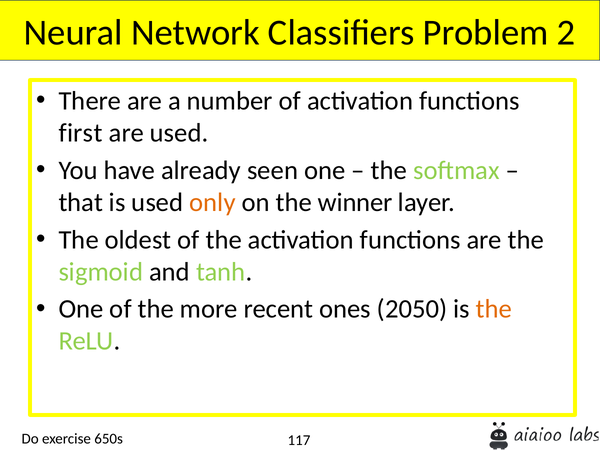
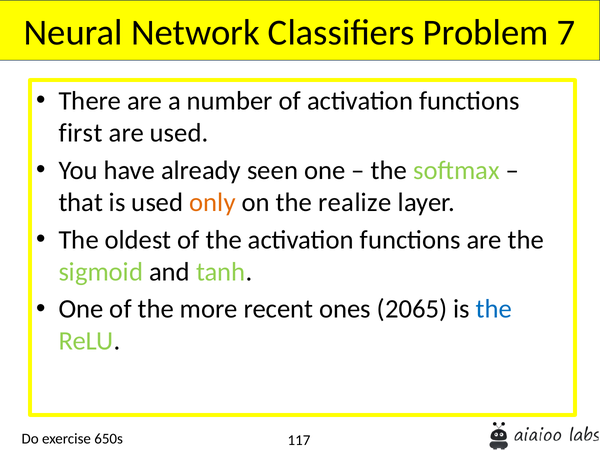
2: 2 -> 7
winner: winner -> realize
2050: 2050 -> 2065
the at (494, 309) colour: orange -> blue
